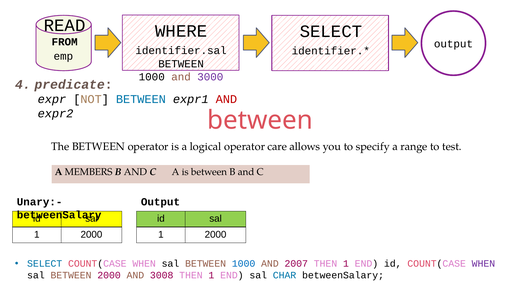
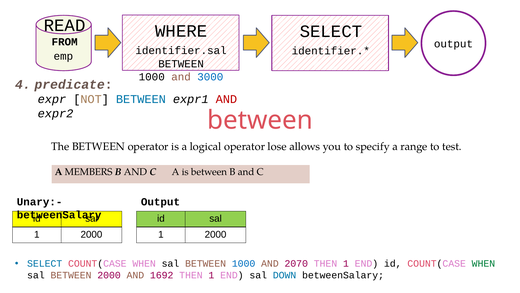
3000 colour: purple -> blue
care: care -> lose
2007: 2007 -> 2070
WHEN at (483, 263) colour: purple -> green
3008: 3008 -> 1692
CHAR: CHAR -> DOWN
